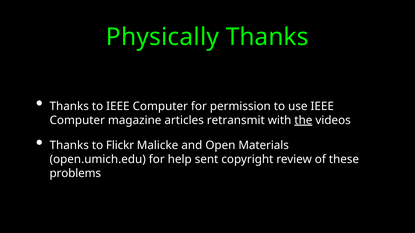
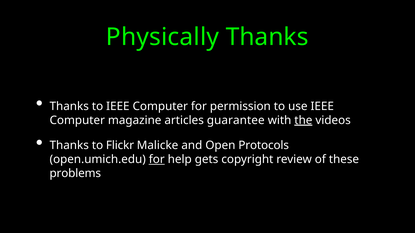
retransmit: retransmit -> guarantee
Materials: Materials -> Protocols
for at (157, 160) underline: none -> present
sent: sent -> gets
